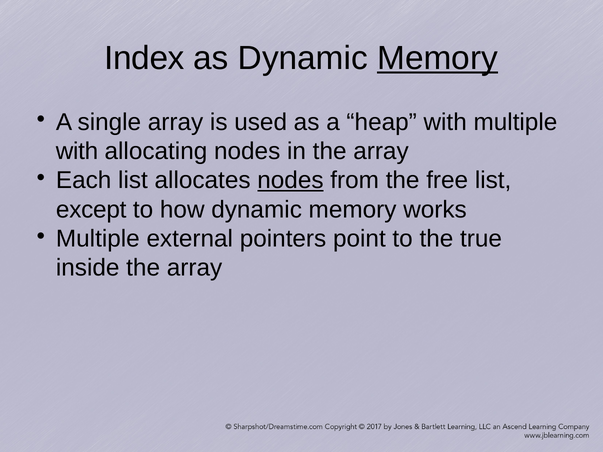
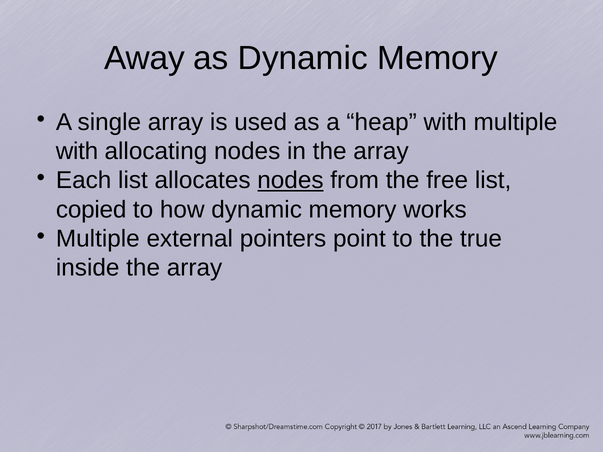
Index: Index -> Away
Memory at (438, 58) underline: present -> none
except: except -> copied
